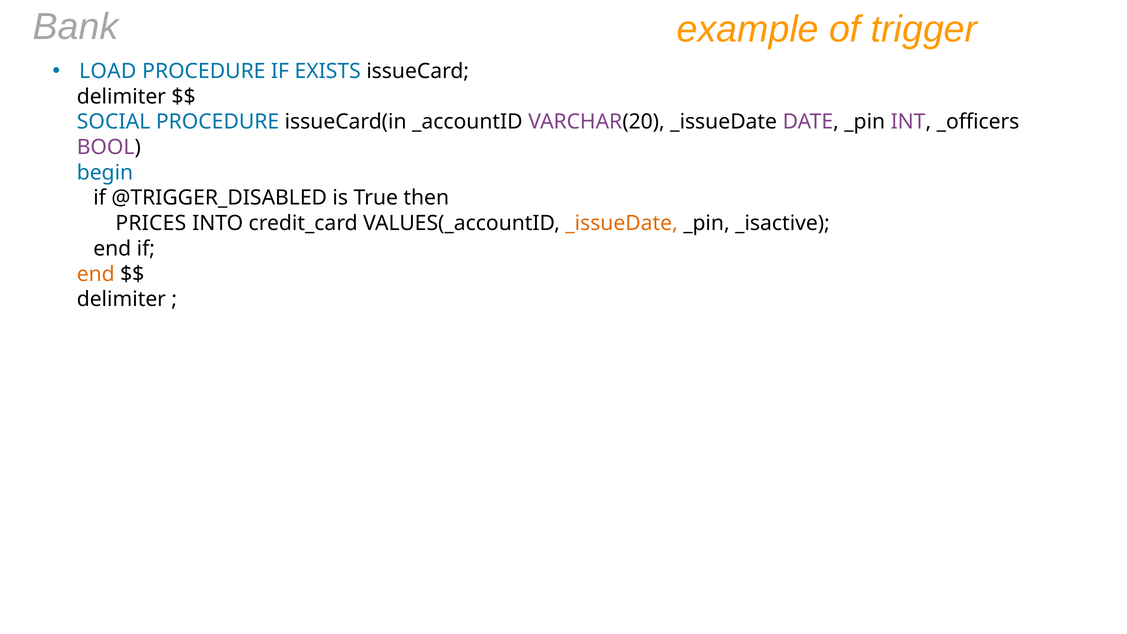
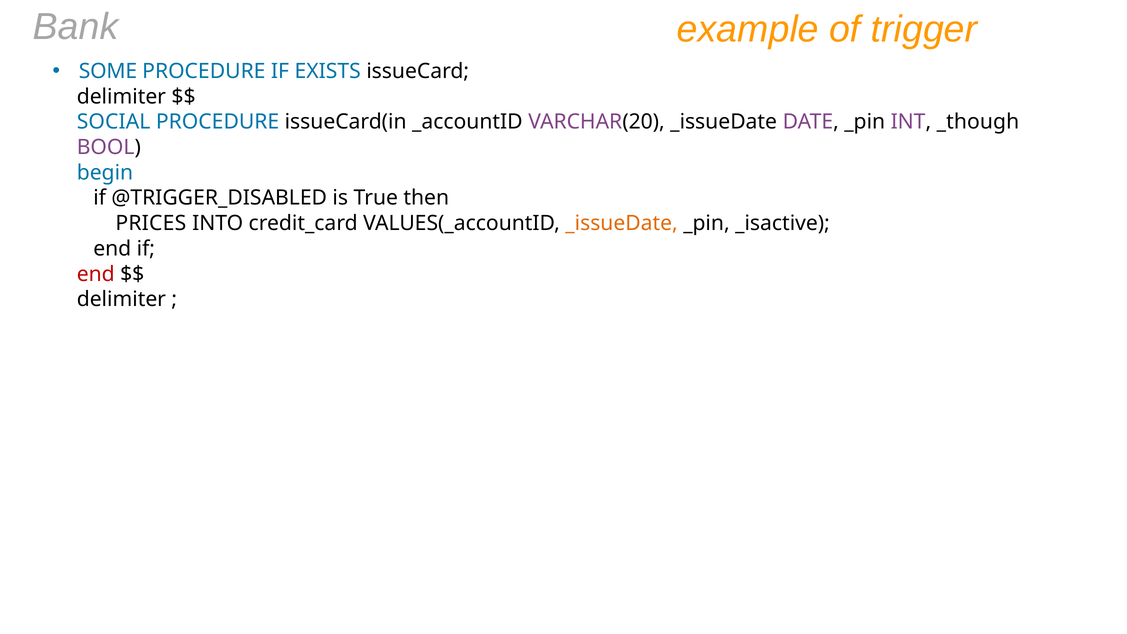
LOAD: LOAD -> SOME
_officers: _officers -> _though
end at (96, 274) colour: orange -> red
